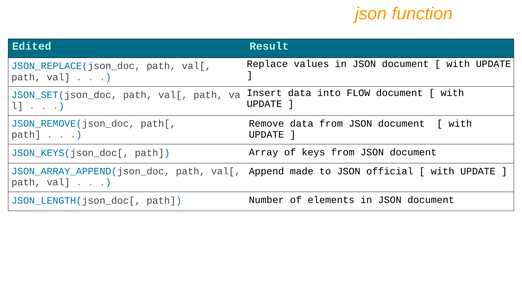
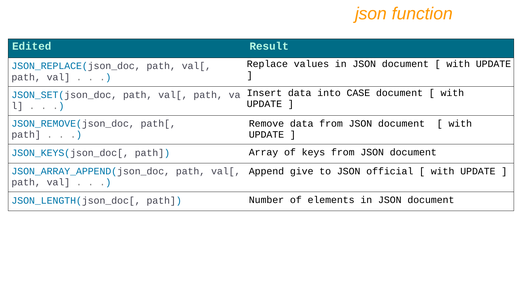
FLOW: FLOW -> CASE
made: made -> give
